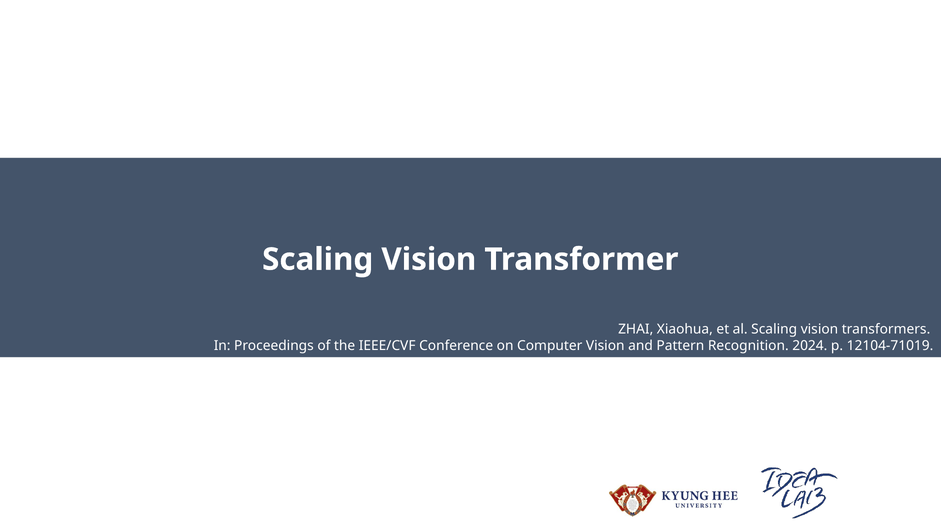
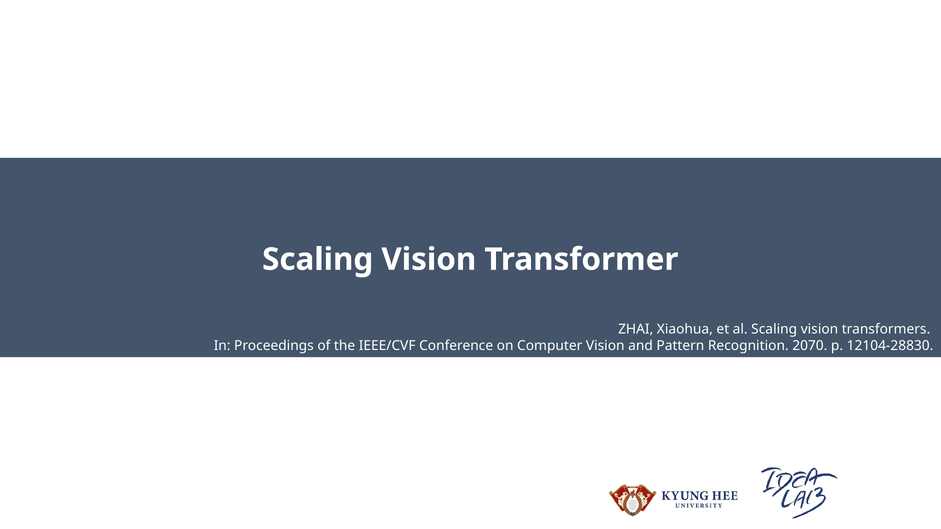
2024: 2024 -> 2070
12104-71019: 12104-71019 -> 12104-28830
